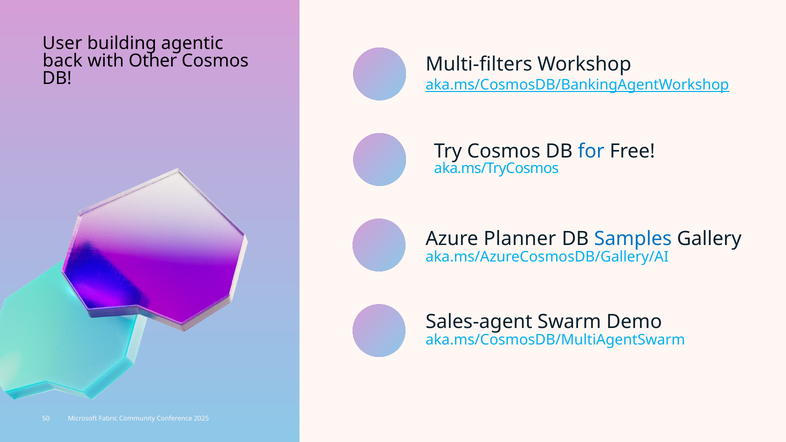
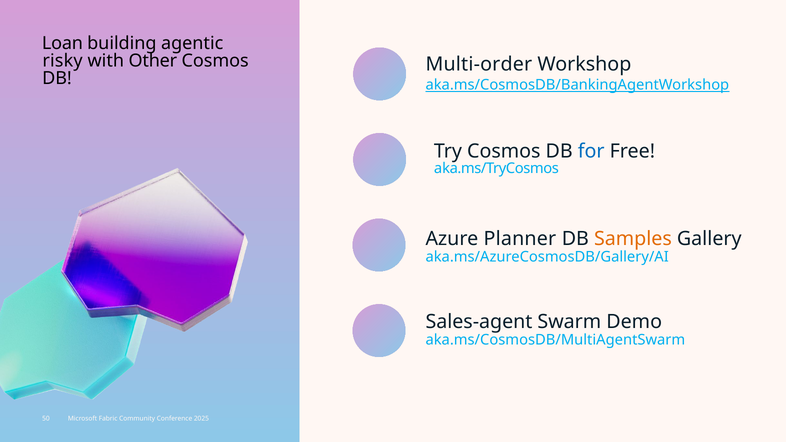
User: User -> Loan
back: back -> risky
Multi-filters: Multi-filters -> Multi-order
Samples colour: blue -> orange
